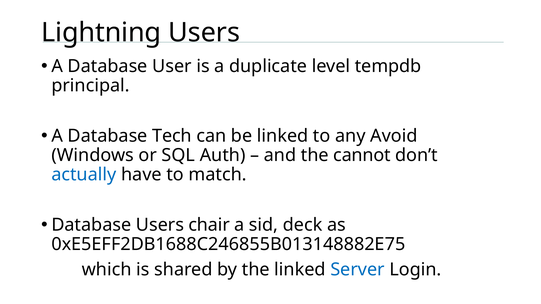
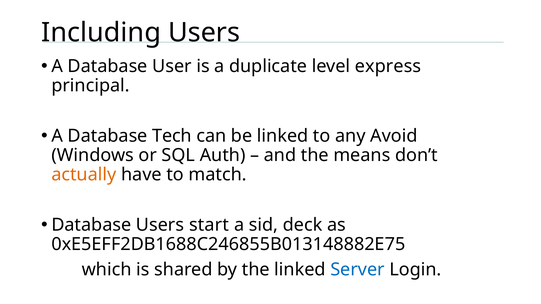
Lightning: Lightning -> Including
tempdb: tempdb -> express
cannot: cannot -> means
actually colour: blue -> orange
chair: chair -> start
